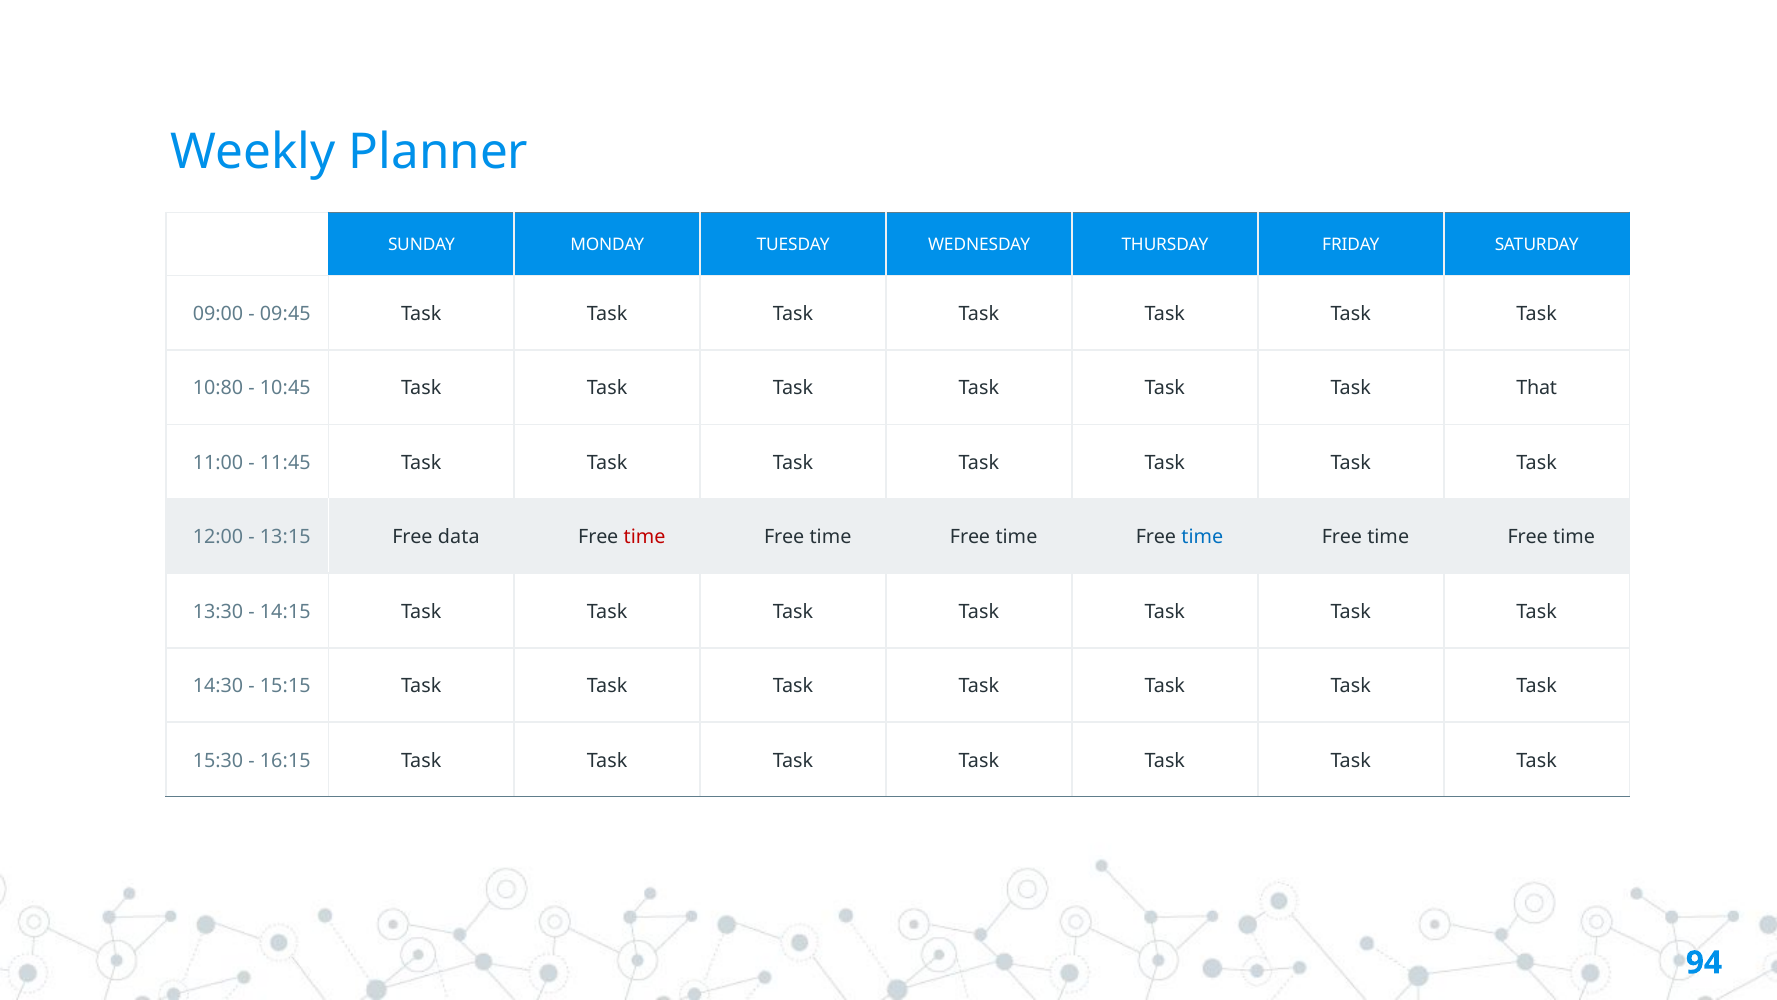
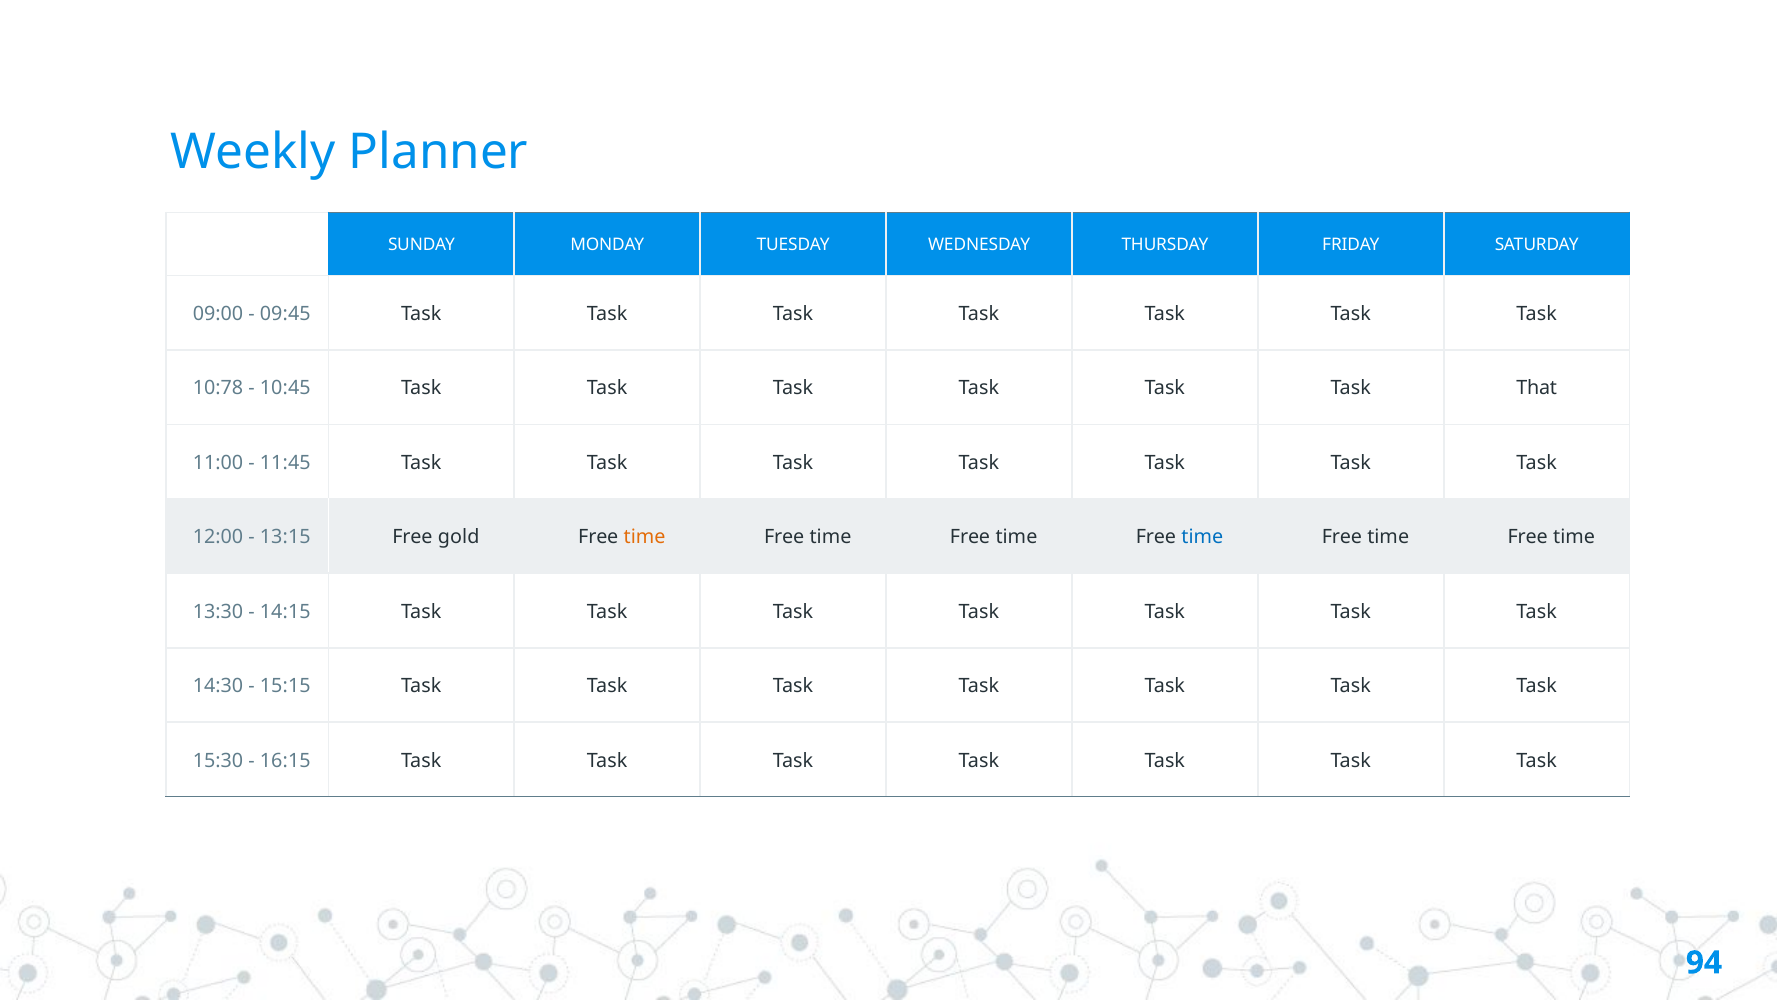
10:80: 10:80 -> 10:78
data: data -> gold
time at (645, 537) colour: red -> orange
